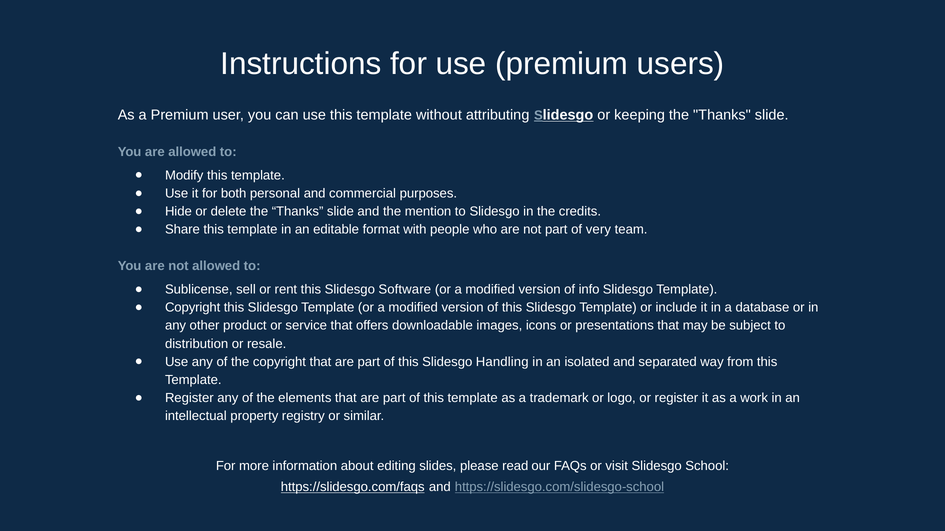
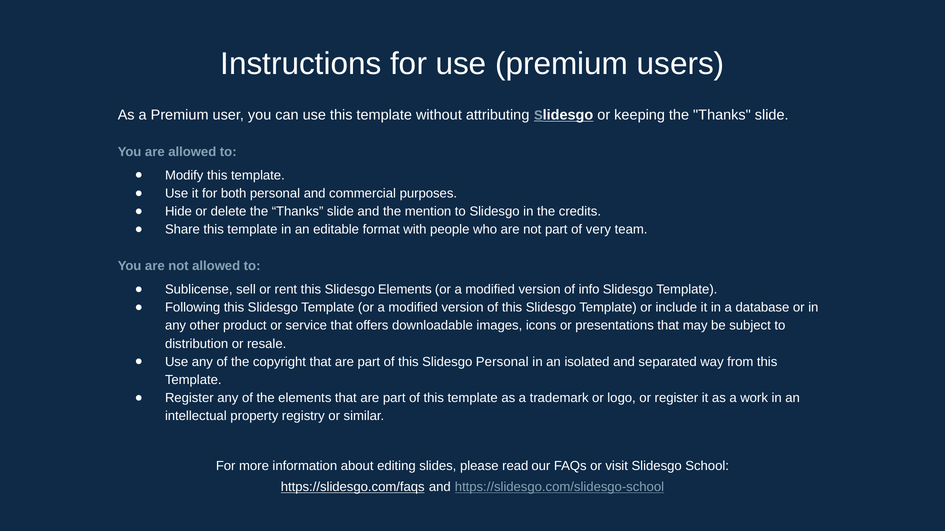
Slidesgo Software: Software -> Elements
Copyright at (193, 308): Copyright -> Following
Slidesgo Handling: Handling -> Personal
